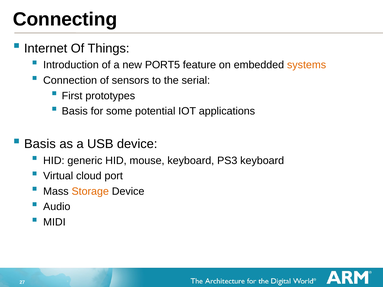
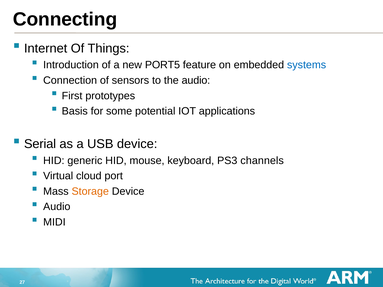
systems colour: orange -> blue
the serial: serial -> audio
Basis at (40, 144): Basis -> Serial
PS3 keyboard: keyboard -> channels
